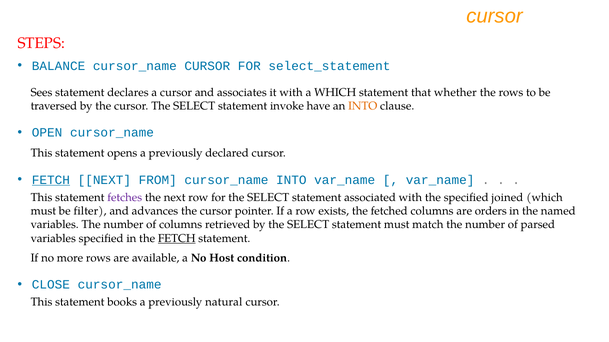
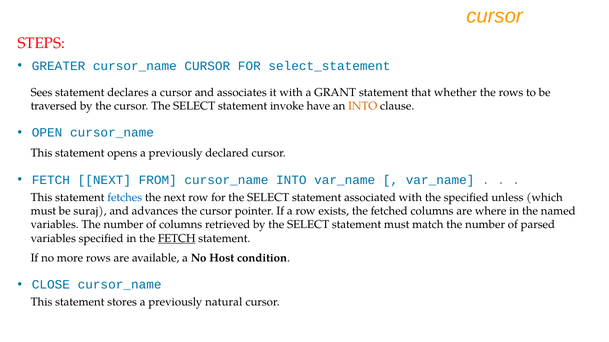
BALANCE: BALANCE -> GREATER
a WHICH: WHICH -> GRANT
FETCH at (51, 180) underline: present -> none
fetches colour: purple -> blue
joined: joined -> unless
filter: filter -> suraj
orders: orders -> where
books: books -> stores
